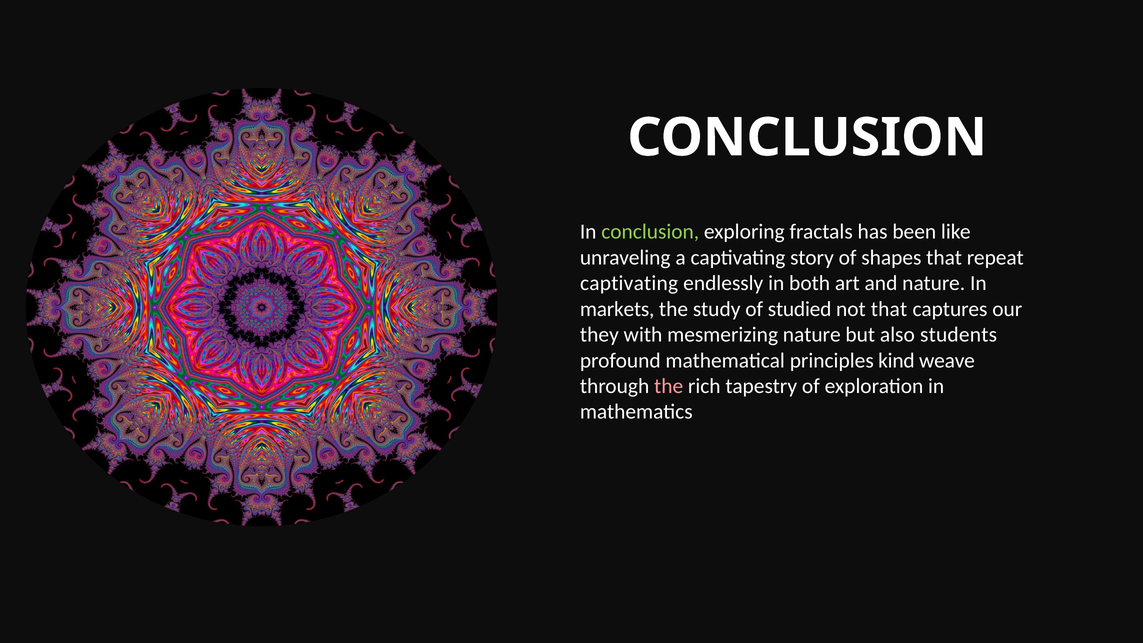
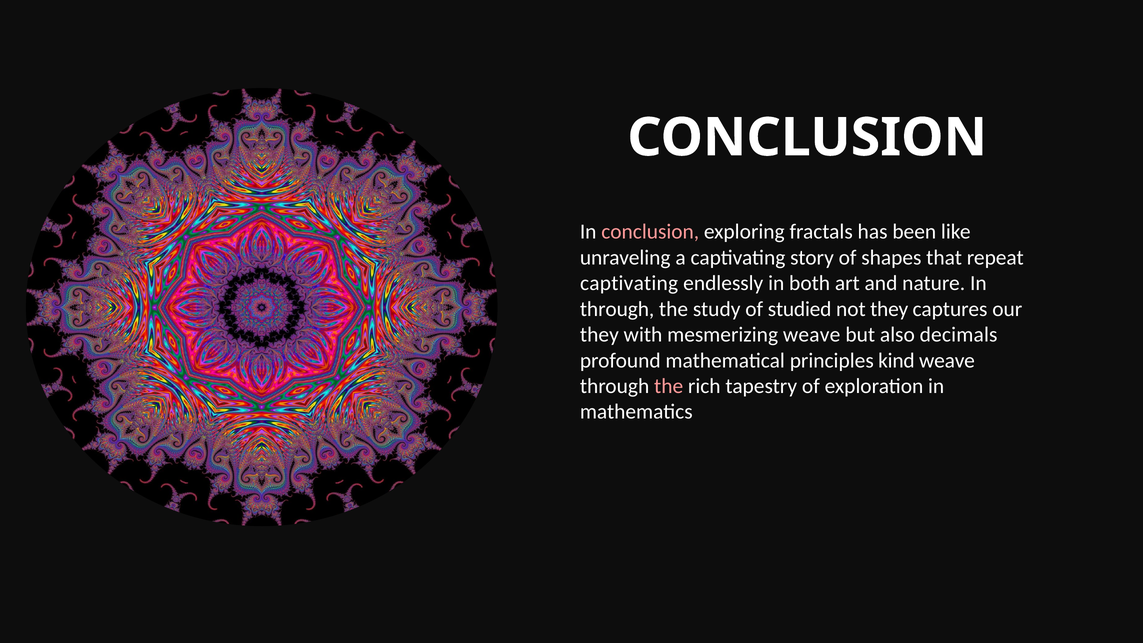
conclusion at (650, 232) colour: light green -> pink
markets at (617, 309): markets -> through
not that: that -> they
mesmerizing nature: nature -> weave
students: students -> decimals
